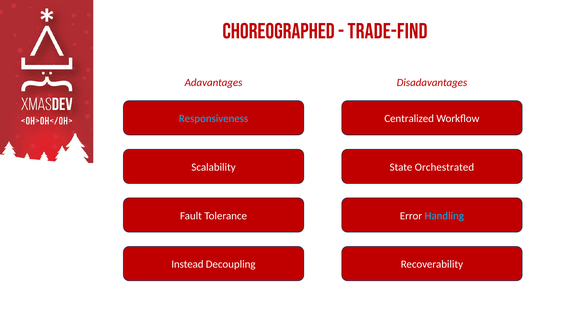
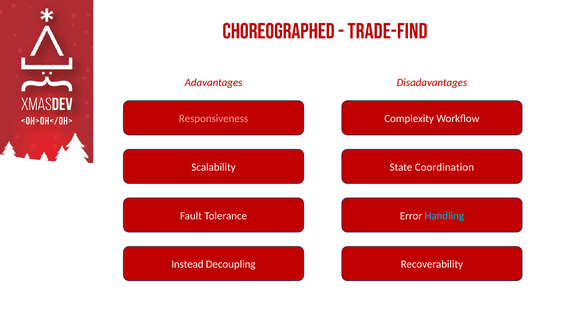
Responsiveness colour: light blue -> pink
Centralized: Centralized -> Complexity
Orchestrated: Orchestrated -> Coordination
